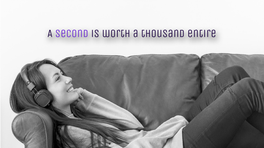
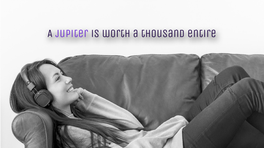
second: second -> jupiter
